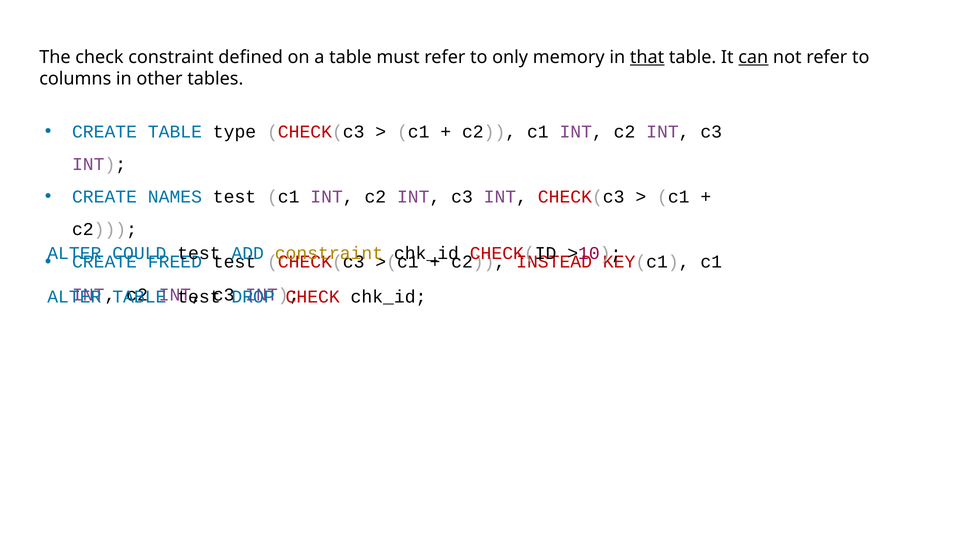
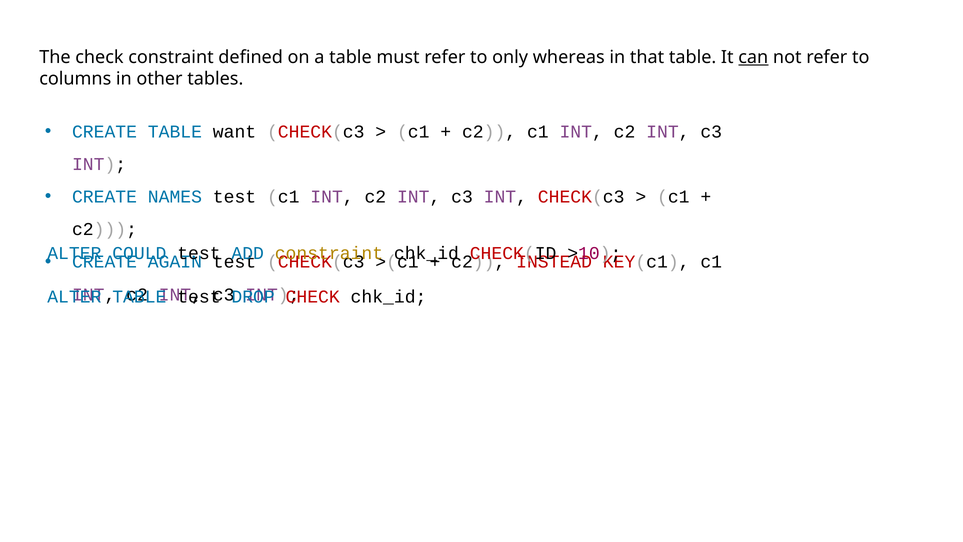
memory: memory -> whereas
that underline: present -> none
type: type -> want
FREED: FREED -> AGAIN
